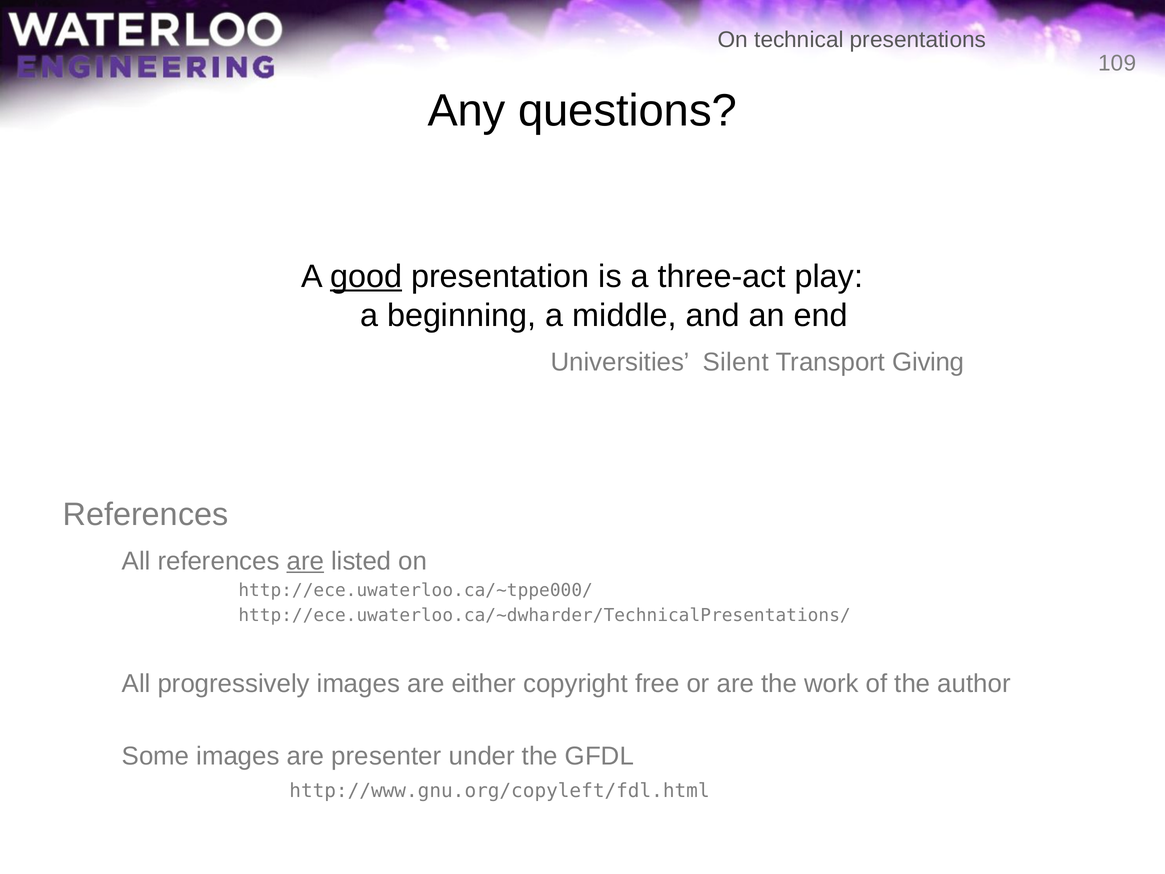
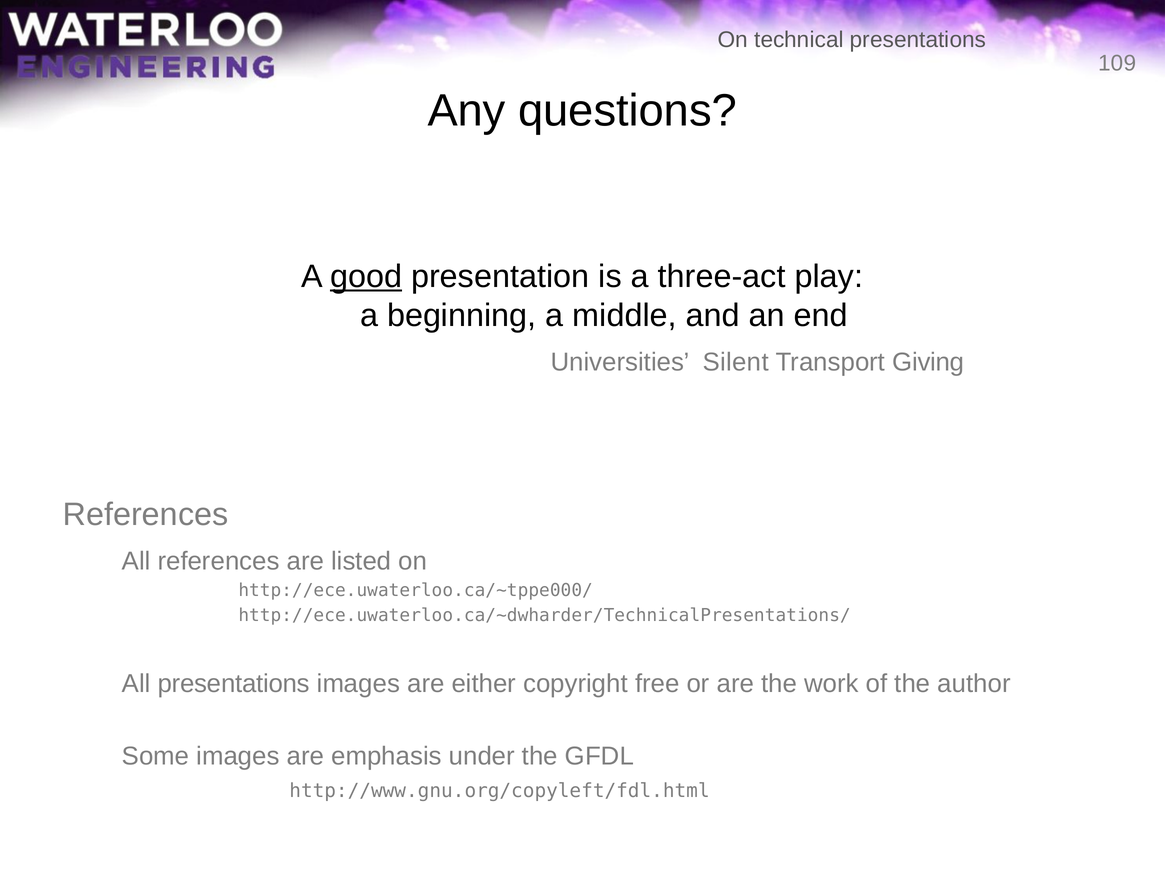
are at (305, 561) underline: present -> none
All progressively: progressively -> presentations
presenter: presenter -> emphasis
